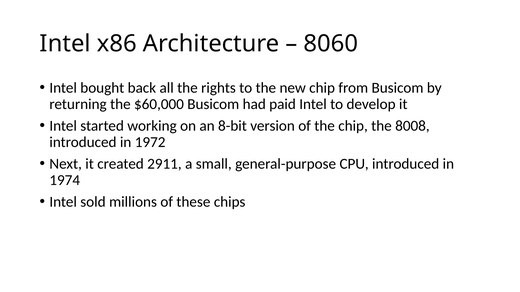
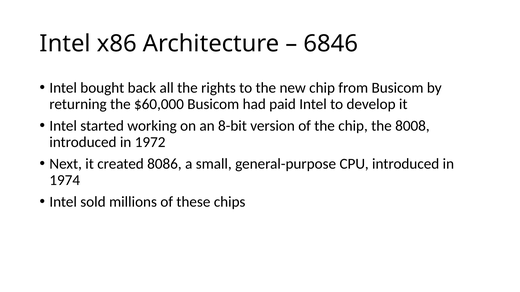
8060: 8060 -> 6846
2911: 2911 -> 8086
